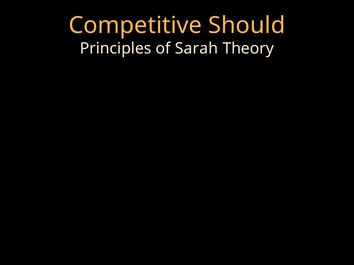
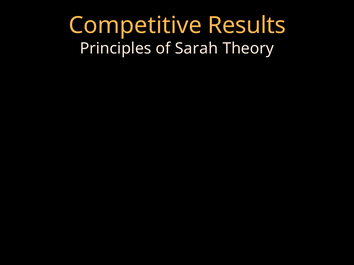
Should: Should -> Results
